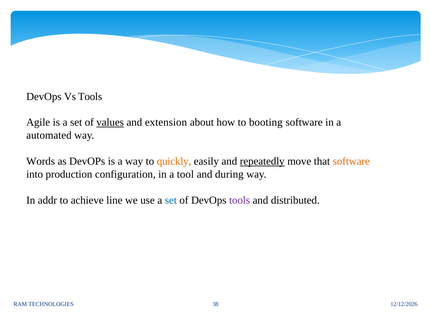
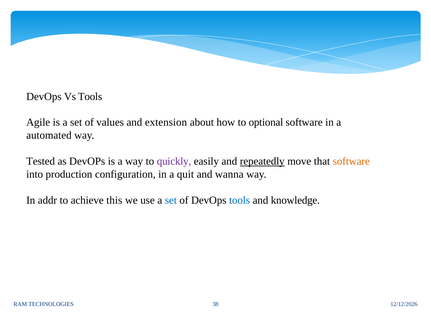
values underline: present -> none
booting: booting -> optional
Words: Words -> Tested
quickly colour: orange -> purple
tool: tool -> quit
during: during -> wanna
line: line -> this
tools at (240, 200) colour: purple -> blue
distributed: distributed -> knowledge
